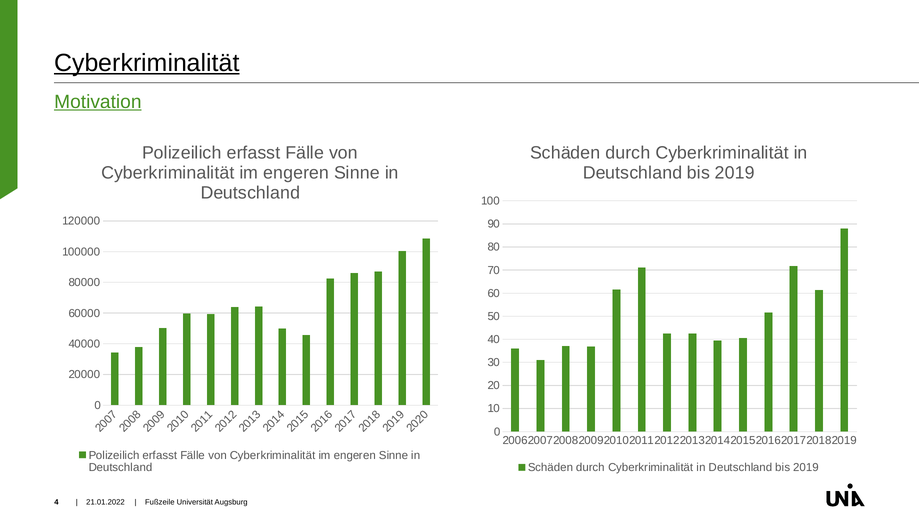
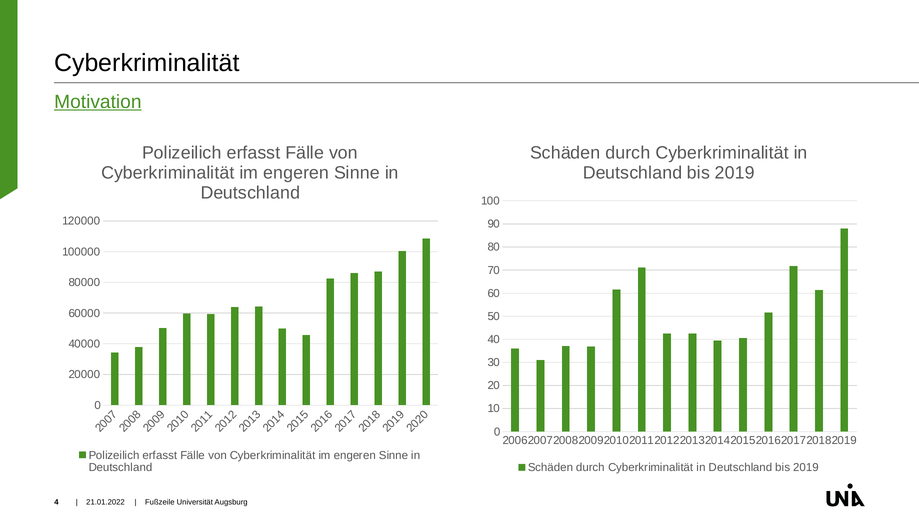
Cyberkriminalität at (147, 63) underline: present -> none
